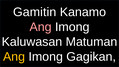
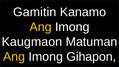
Ang at (41, 27) colour: pink -> yellow
Kaluwasan: Kaluwasan -> Kaugmaon
Gagikan: Gagikan -> Gihapon
